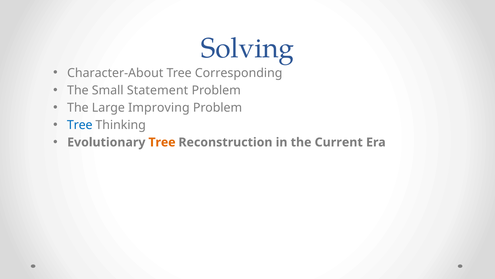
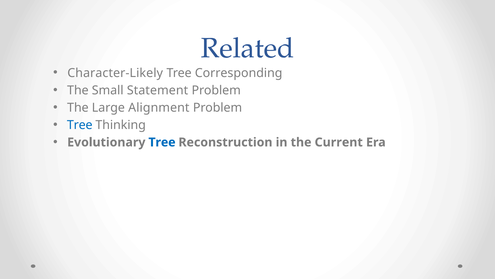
Solving: Solving -> Related
Character-About: Character-About -> Character-Likely
Improving: Improving -> Alignment
Tree at (162, 142) colour: orange -> blue
